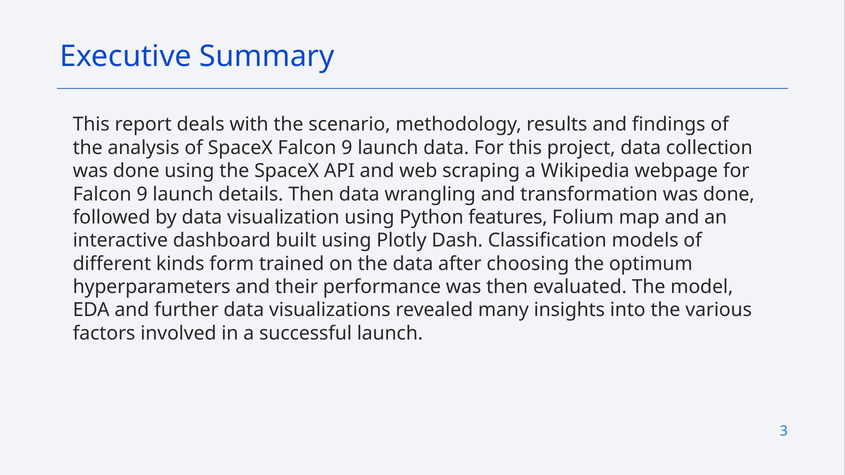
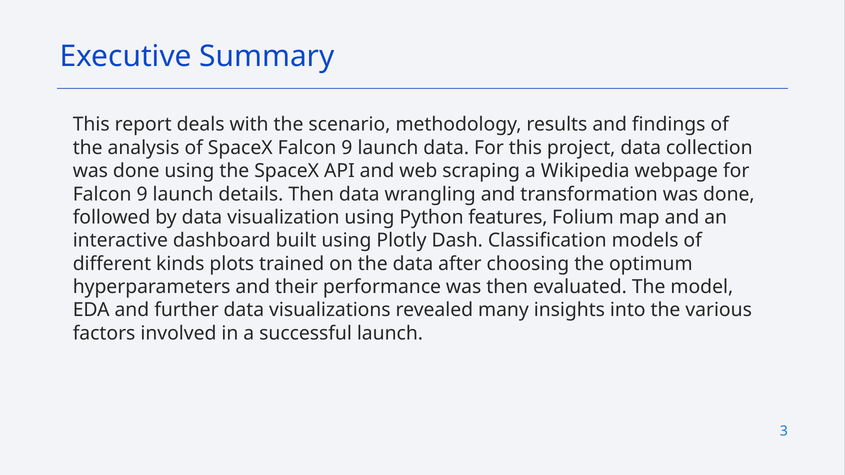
form: form -> plots
